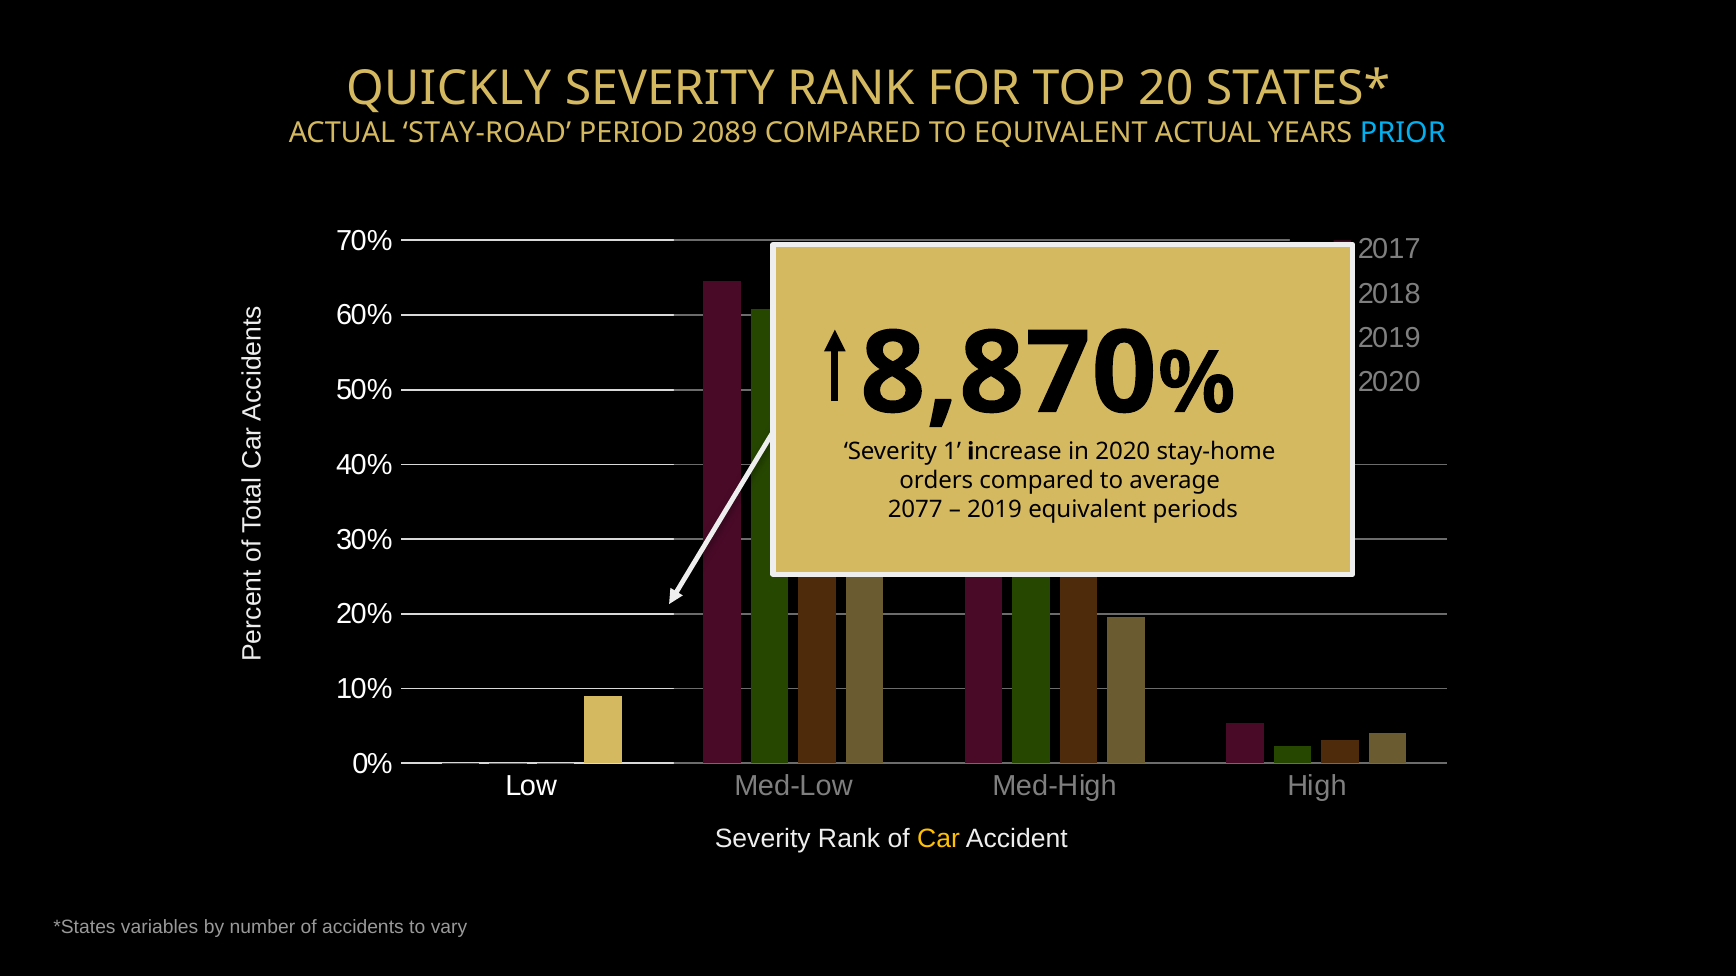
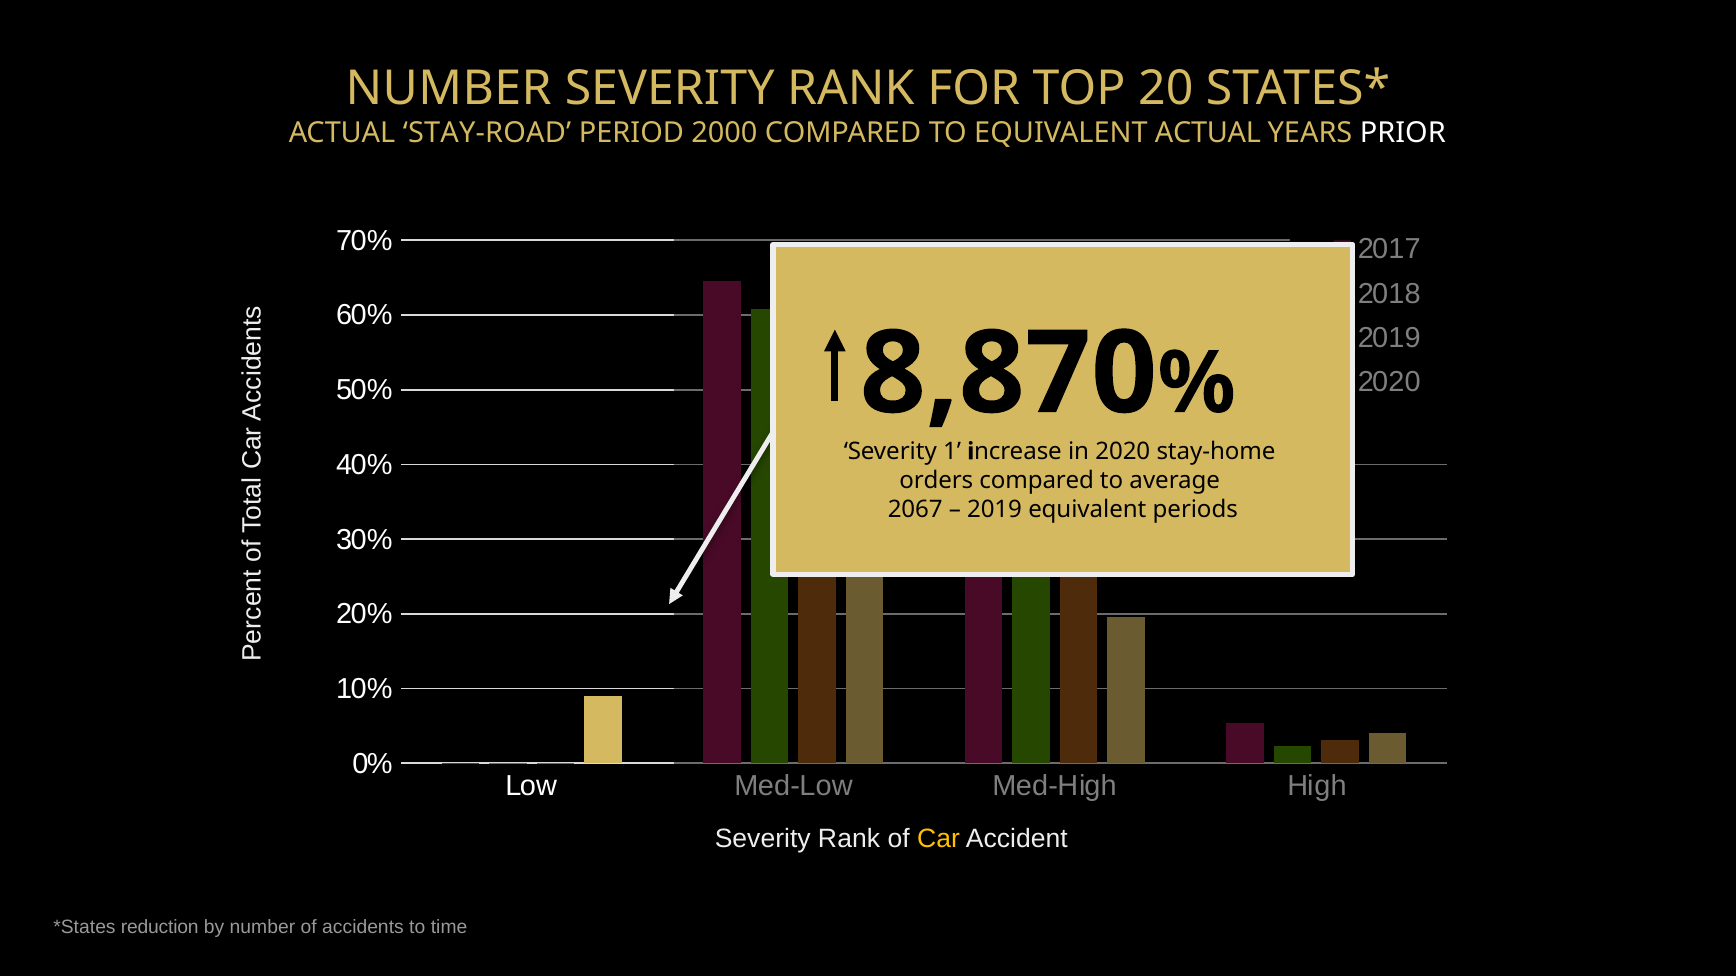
QUICKLY at (449, 89): QUICKLY -> NUMBER
2089: 2089 -> 2000
PRIOR colour: light blue -> white
2077: 2077 -> 2067
variables: variables -> reduction
vary: vary -> time
